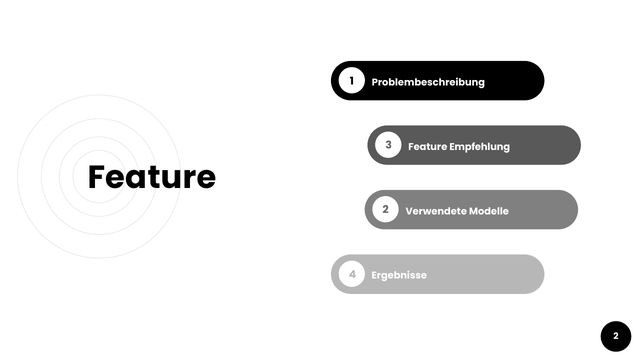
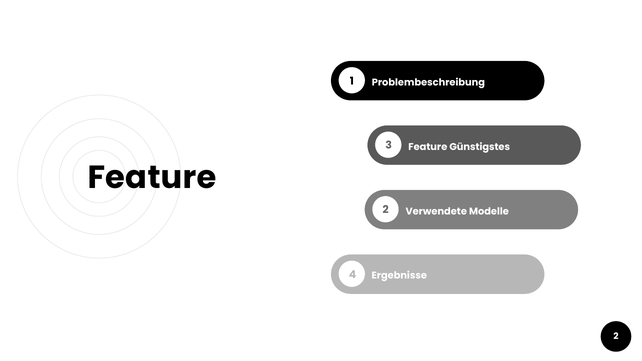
Empfehlung: Empfehlung -> Günstigstes
